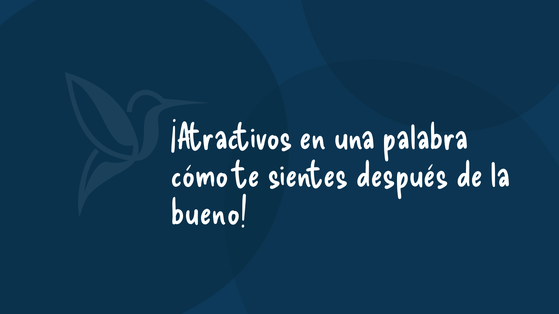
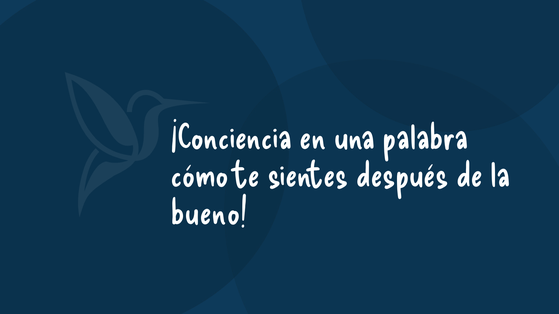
¡Atractivos: ¡Atractivos -> ¡Conciencia
